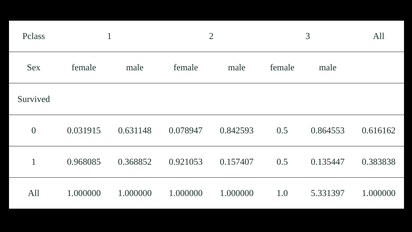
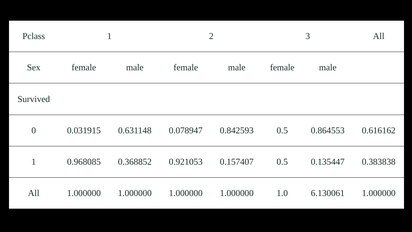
5.331397: 5.331397 -> 6.130061
